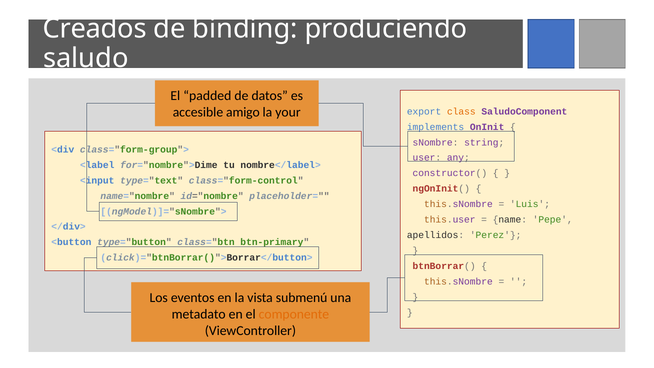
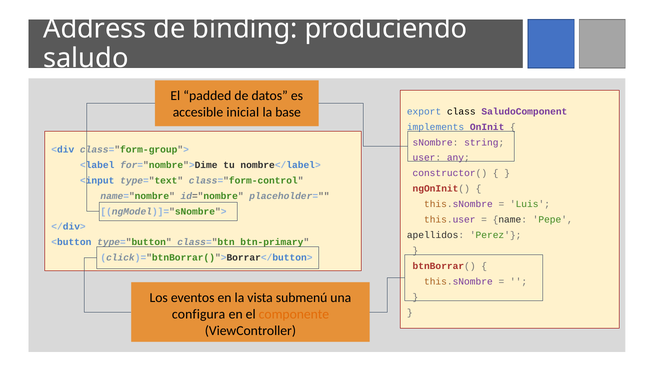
Creados: Creados -> Address
amigo: amigo -> inicial
your: your -> base
class colour: orange -> black
metadato: metadato -> configura
